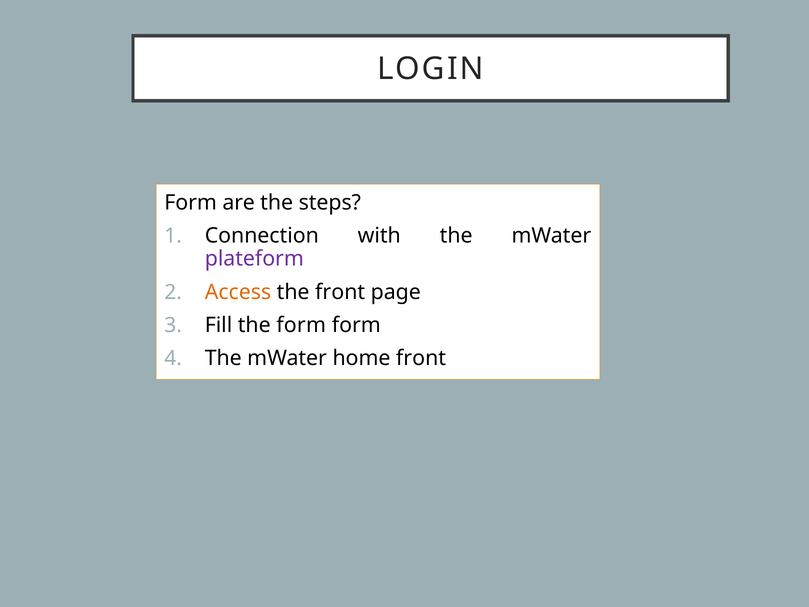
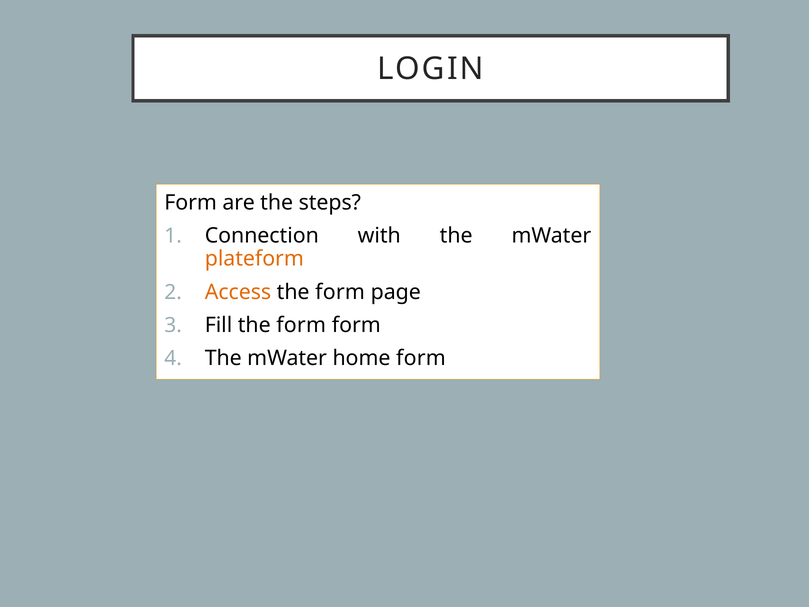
plateform colour: purple -> orange
front at (340, 292): front -> form
home front: front -> form
